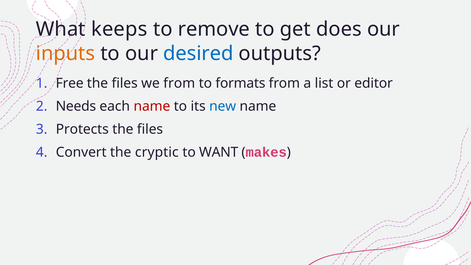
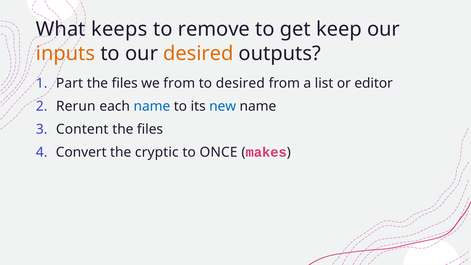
does: does -> keep
desired at (198, 53) colour: blue -> orange
Free: Free -> Part
to formats: formats -> desired
Needs: Needs -> Rerun
name at (152, 106) colour: red -> blue
Protects: Protects -> Content
WANT: WANT -> ONCE
